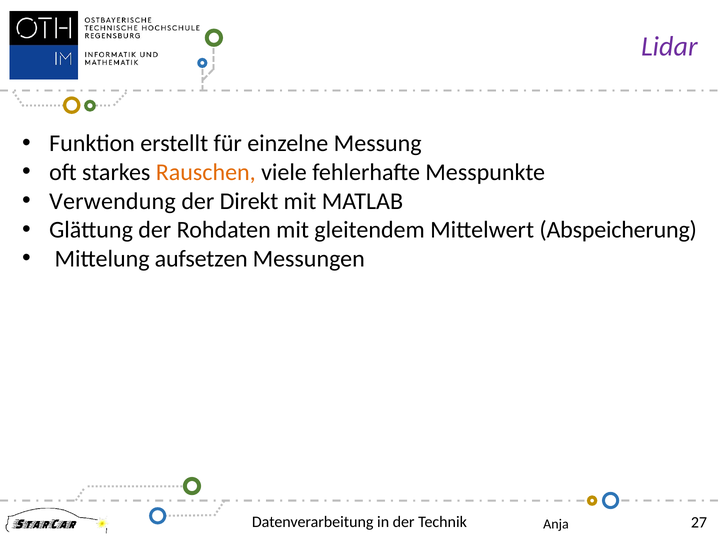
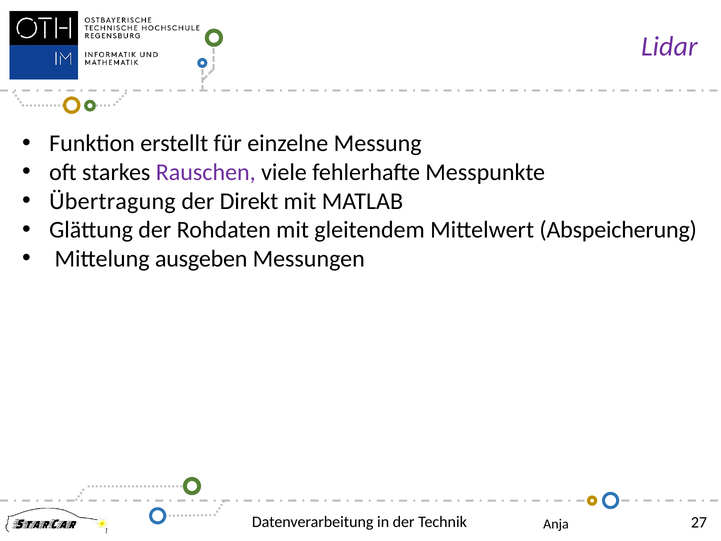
Rauschen colour: orange -> purple
Verwendung: Verwendung -> Übertragung
aufsetzen: aufsetzen -> ausgeben
